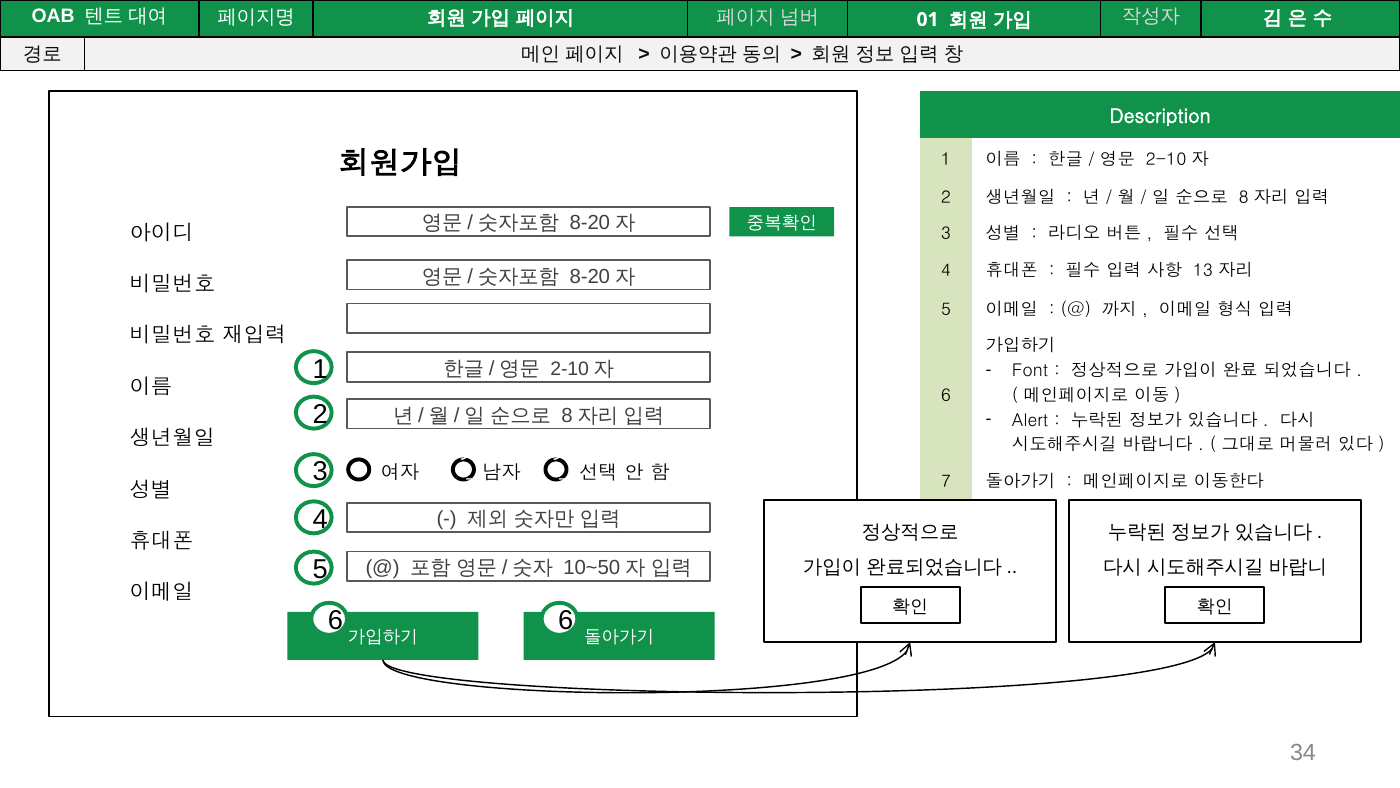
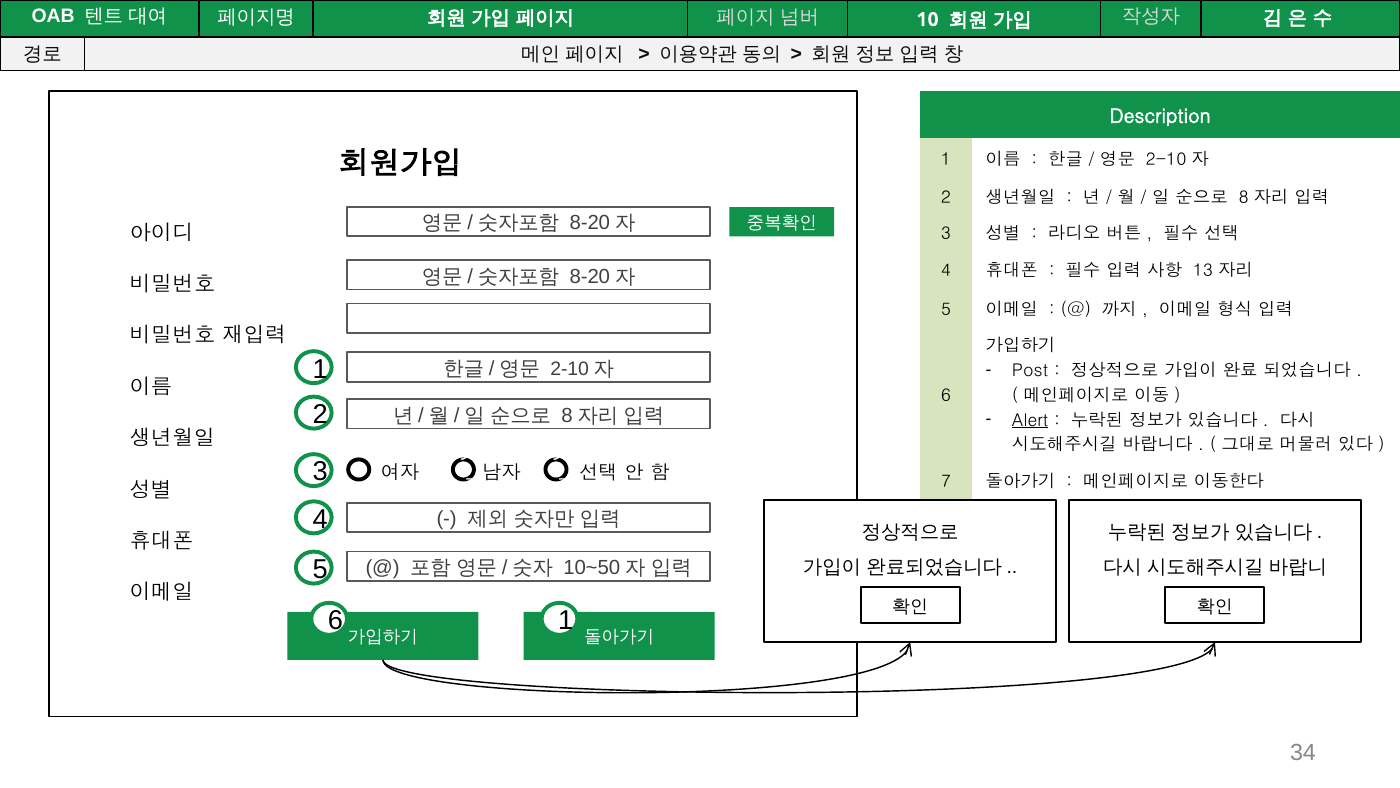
01: 01 -> 10
Font: Font -> Post
Alert underline: none -> present
6 6: 6 -> 1
